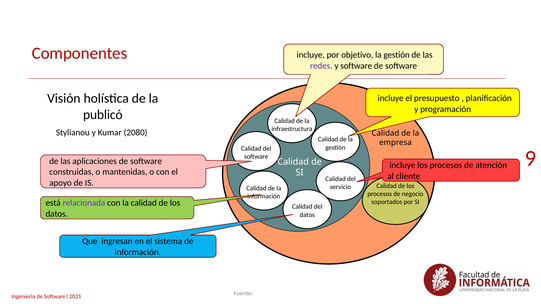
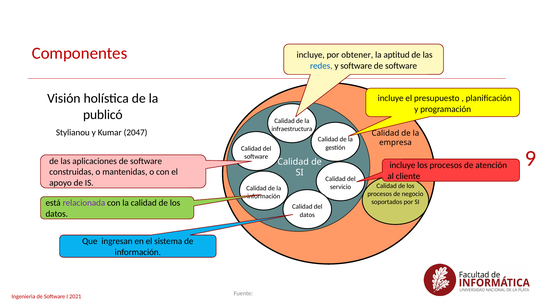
objetivo: objetivo -> obtener
gestión at (397, 55): gestión -> aptitud
redes colour: purple -> blue
2080: 2080 -> 2047
